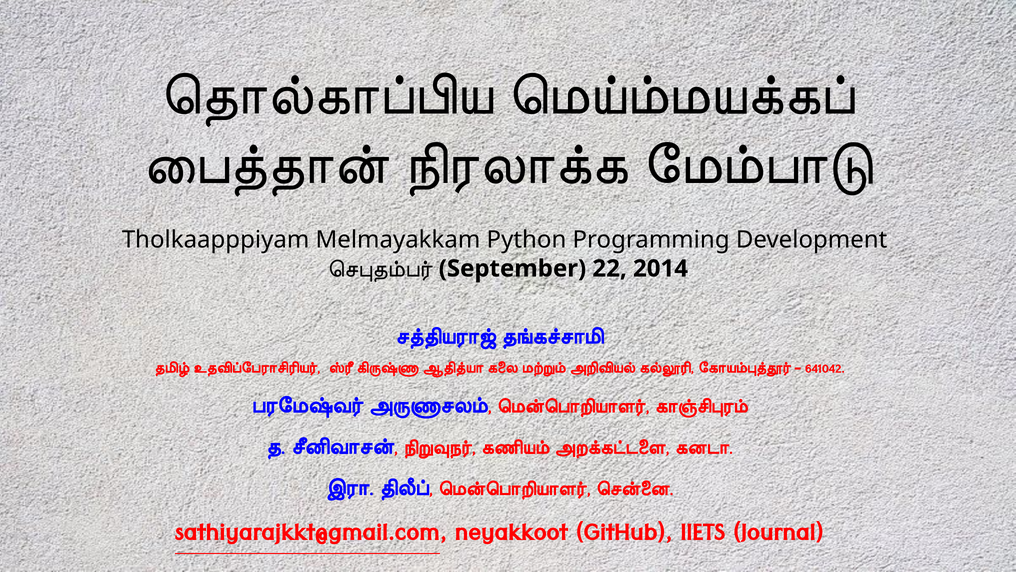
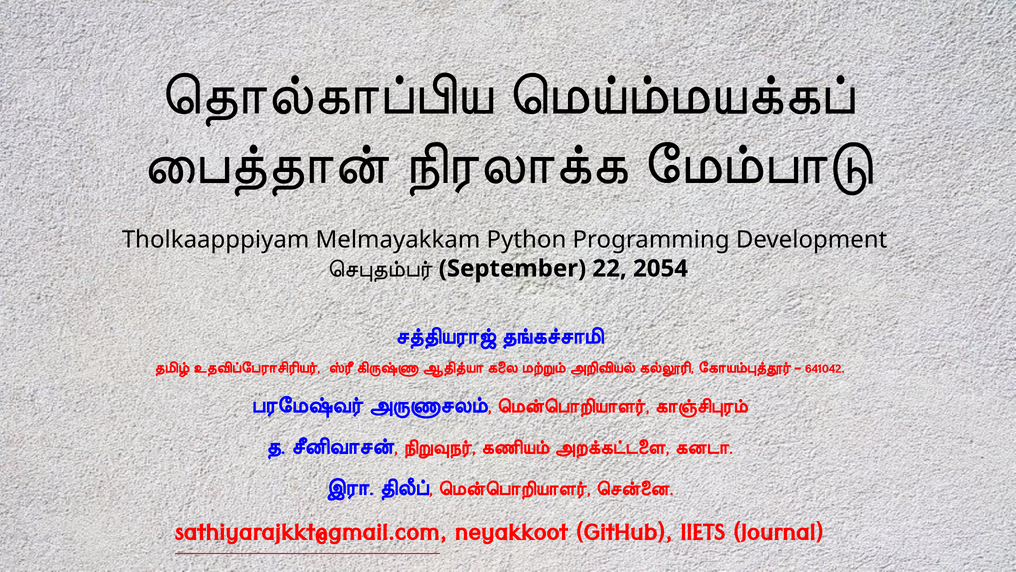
2014: 2014 -> 2054
